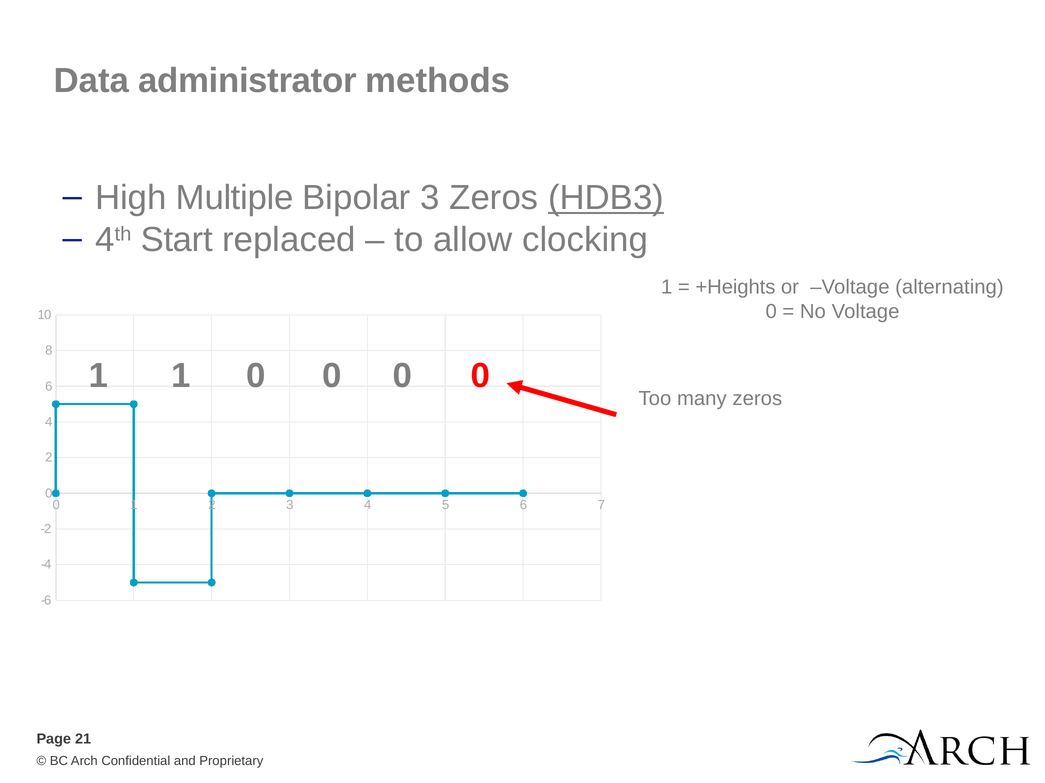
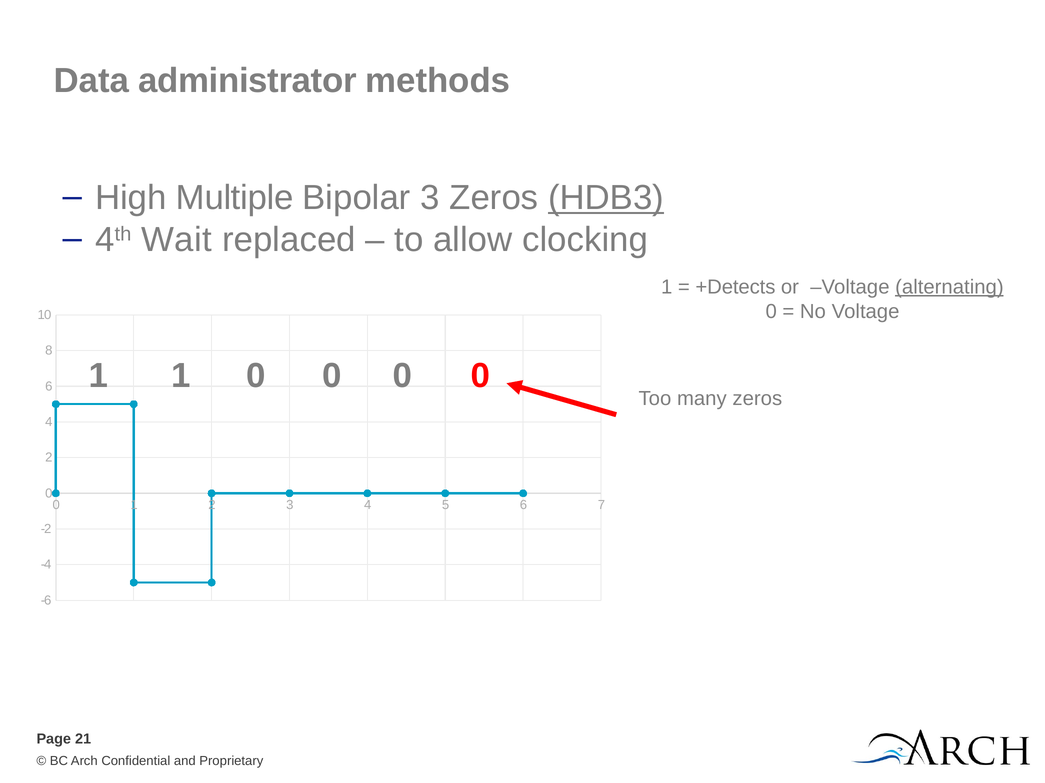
Start: Start -> Wait
+Heights: +Heights -> +Detects
alternating underline: none -> present
